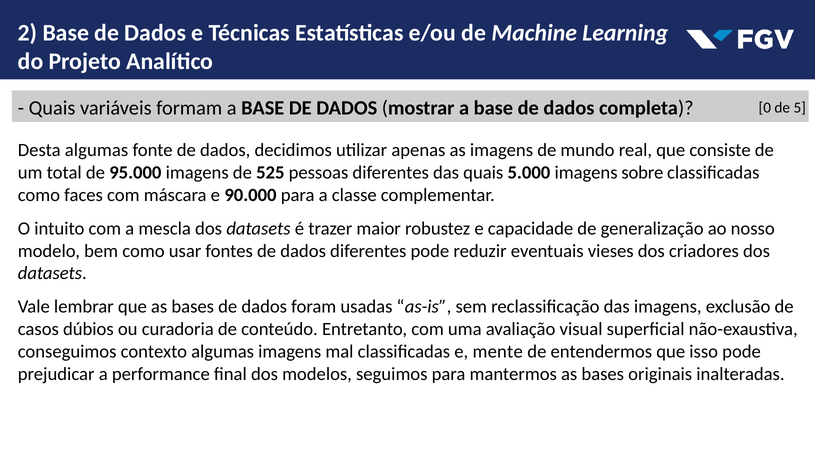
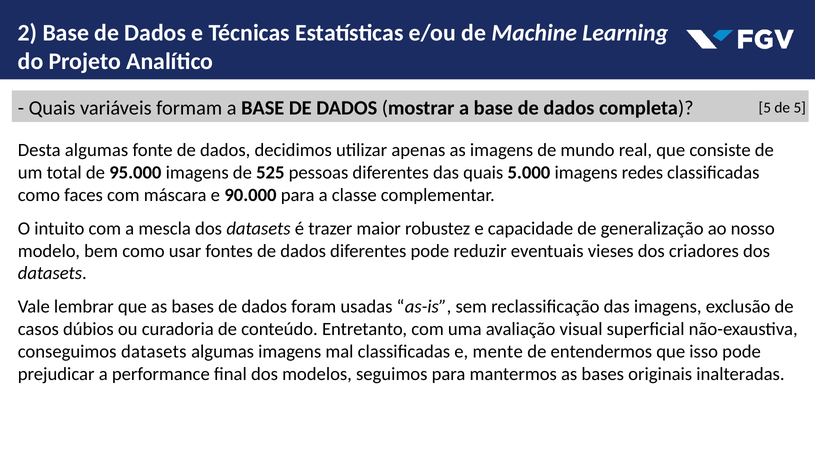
0 at (765, 108): 0 -> 5
sobre: sobre -> redes
conseguimos contexto: contexto -> datasets
